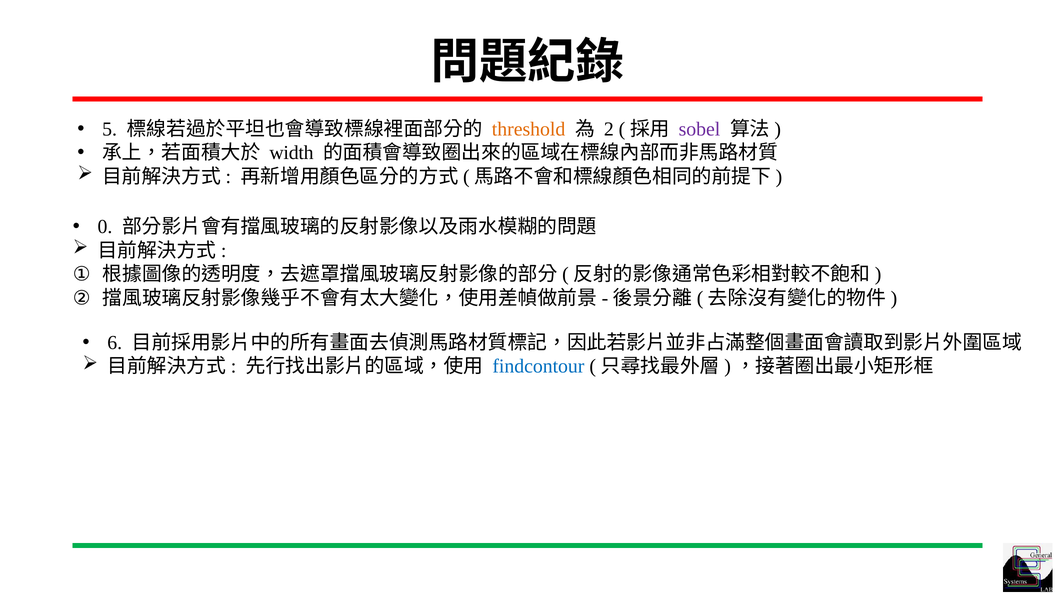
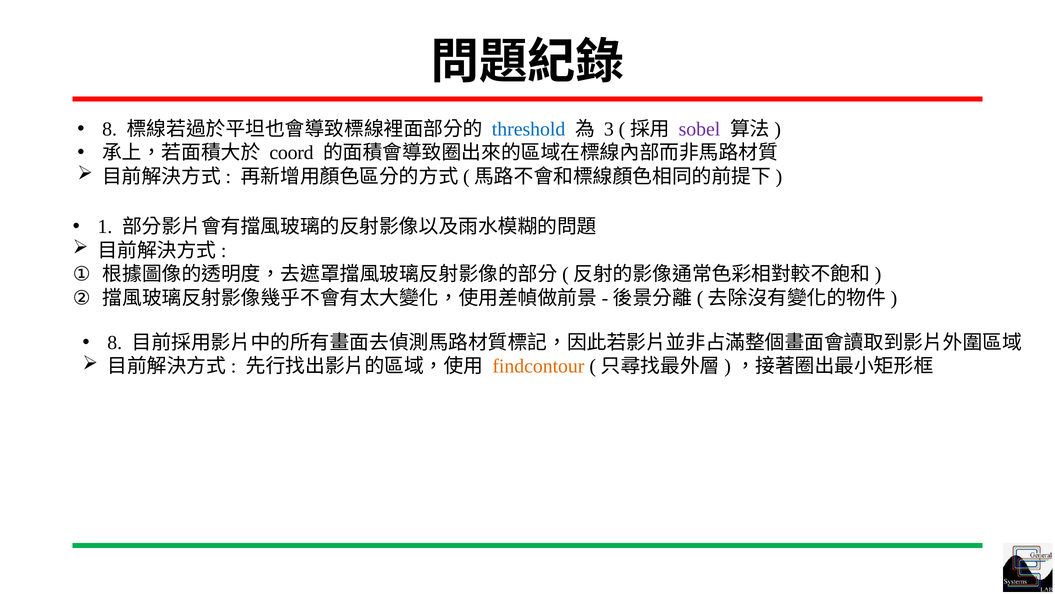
5 at (110, 129): 5 -> 8
threshold colour: orange -> blue
2: 2 -> 3
width: width -> coord
0: 0 -> 1
6 at (115, 342): 6 -> 8
findcontour colour: blue -> orange
